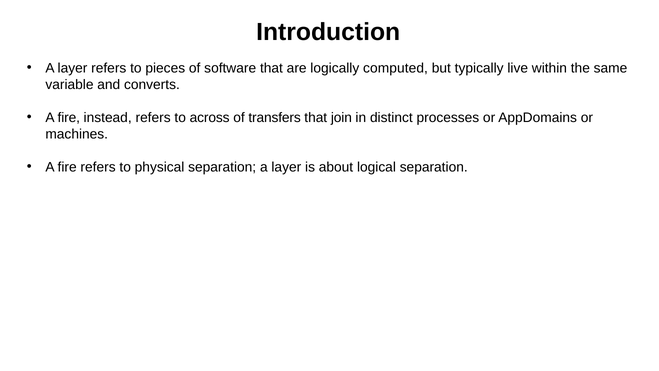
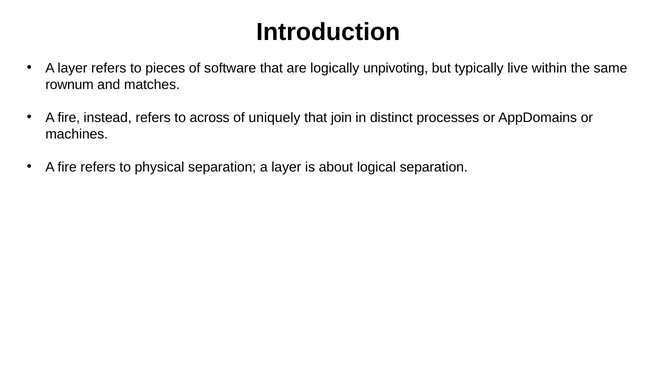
computed: computed -> unpivoting
variable: variable -> rownum
converts: converts -> matches
transfers: transfers -> uniquely
